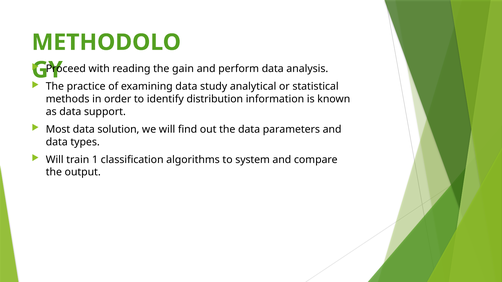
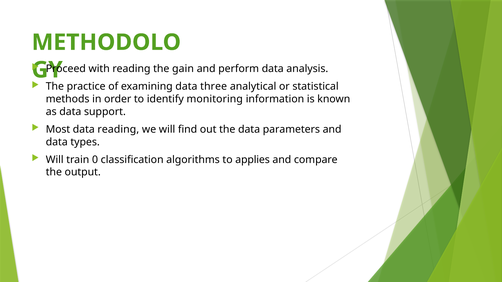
study: study -> three
distribution: distribution -> monitoring
data solution: solution -> reading
1: 1 -> 0
system: system -> applies
